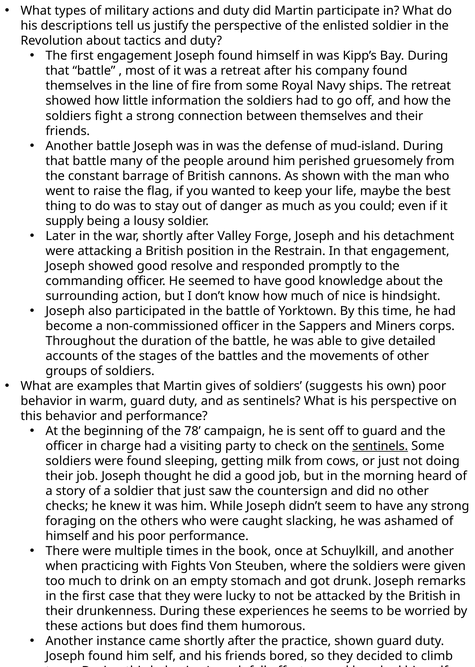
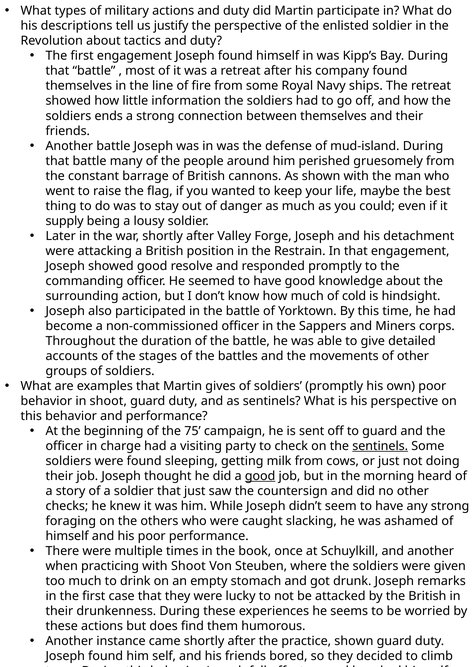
fight: fight -> ends
nice: nice -> cold
soldiers suggests: suggests -> promptly
in warm: warm -> shoot
78: 78 -> 75
good at (260, 476) underline: none -> present
with Fights: Fights -> Shoot
